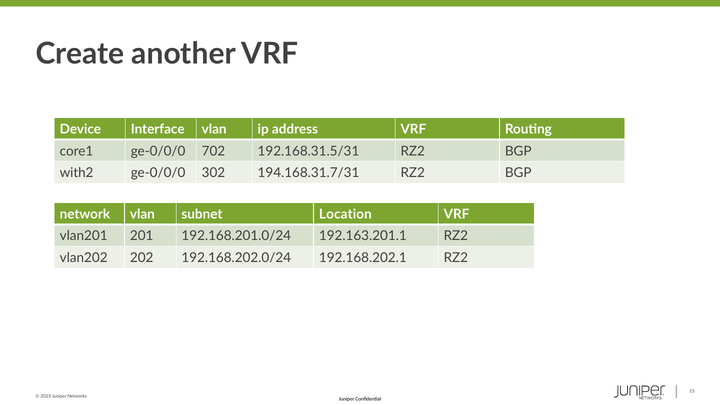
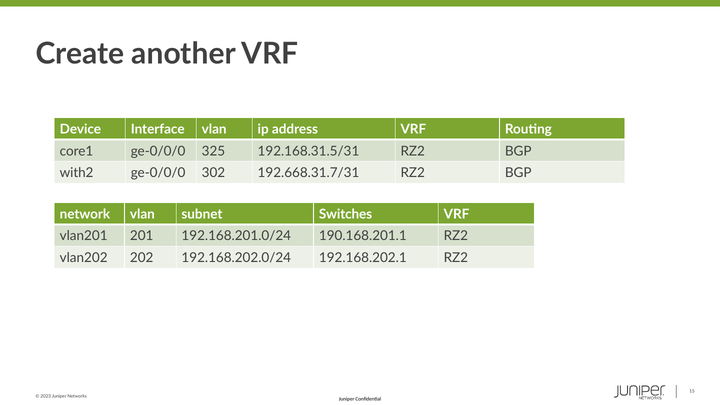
702: 702 -> 325
194.168.31.7/31: 194.168.31.7/31 -> 192.668.31.7/31
Location: Location -> Switches
192.163.201.1: 192.163.201.1 -> 190.168.201.1
